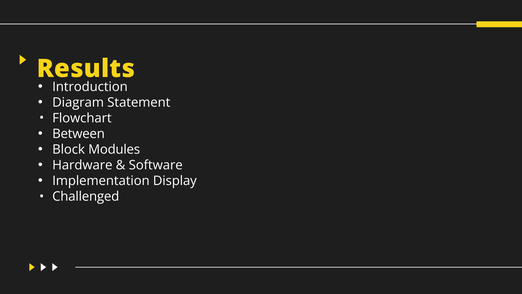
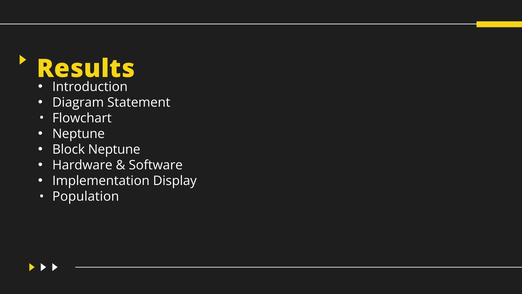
Between at (79, 134): Between -> Neptune
Block Modules: Modules -> Neptune
Challenged: Challenged -> Population
